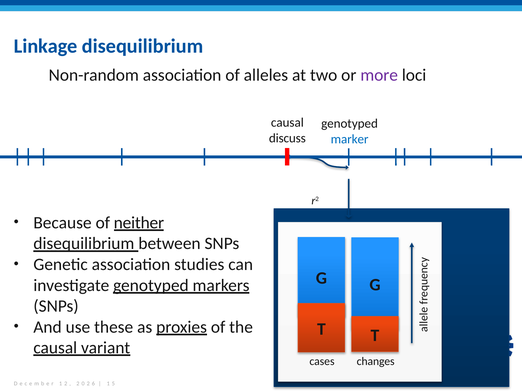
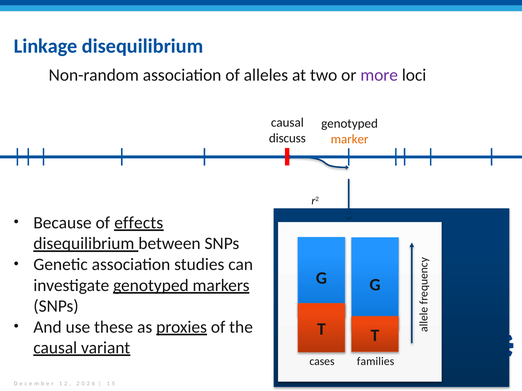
marker colour: blue -> orange
neither: neither -> effects
changes: changes -> families
